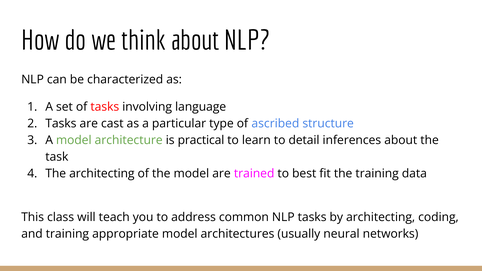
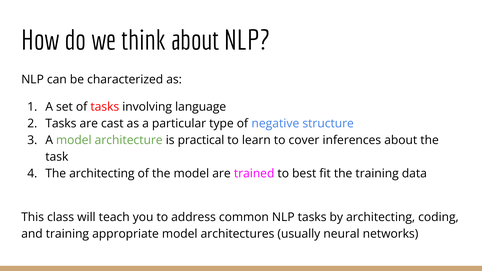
ascribed: ascribed -> negative
detail: detail -> cover
